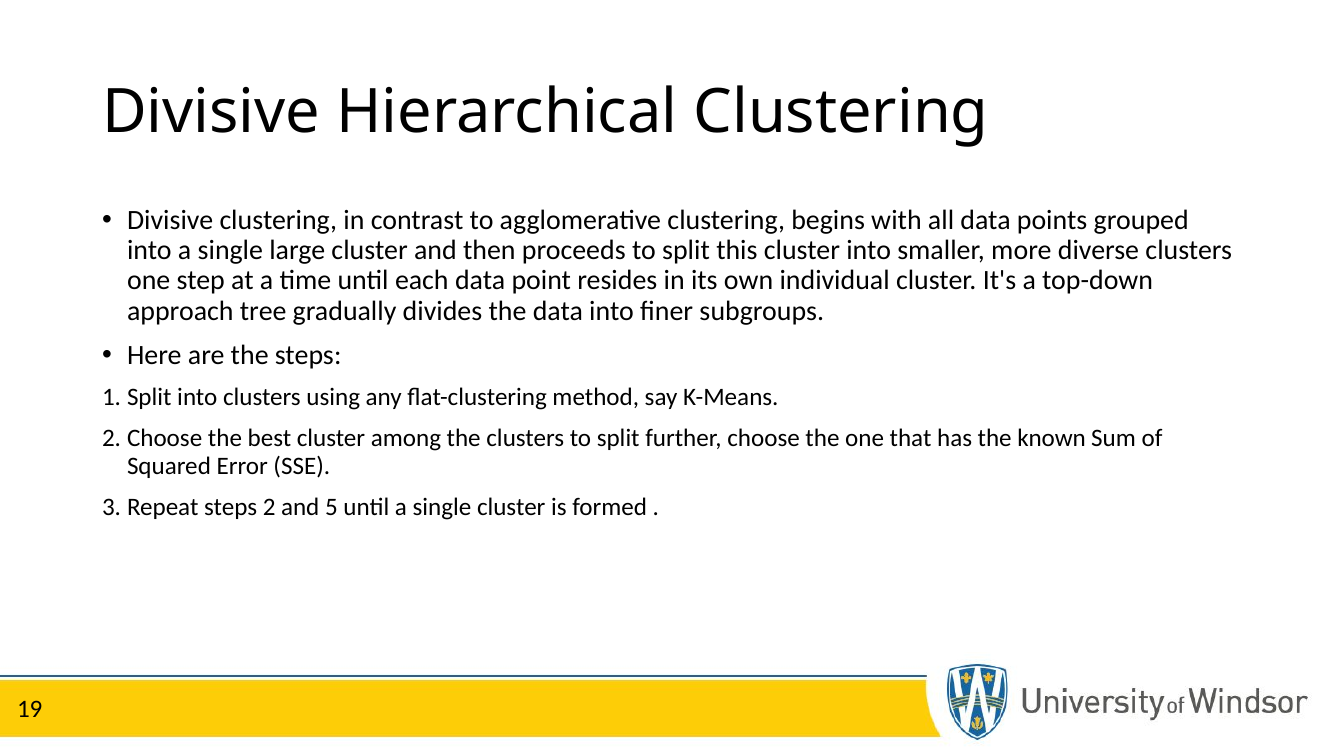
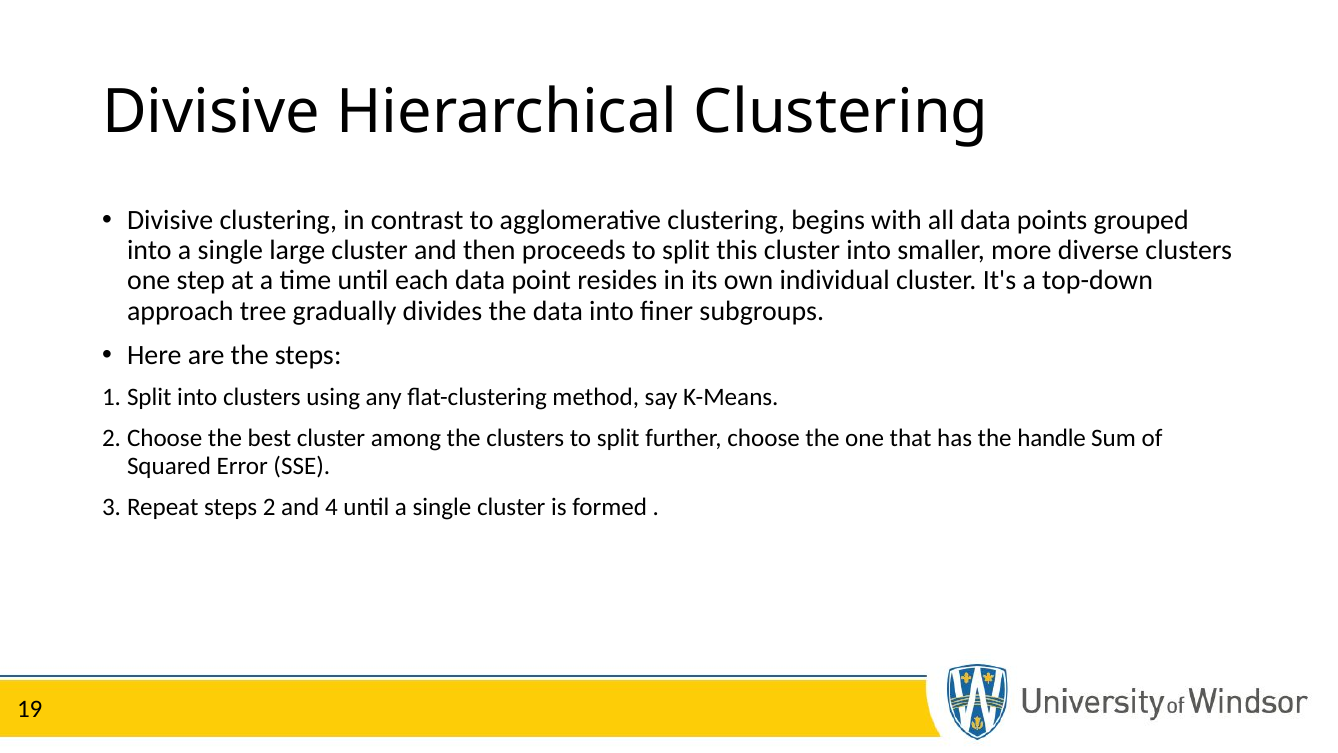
known: known -> handle
5: 5 -> 4
